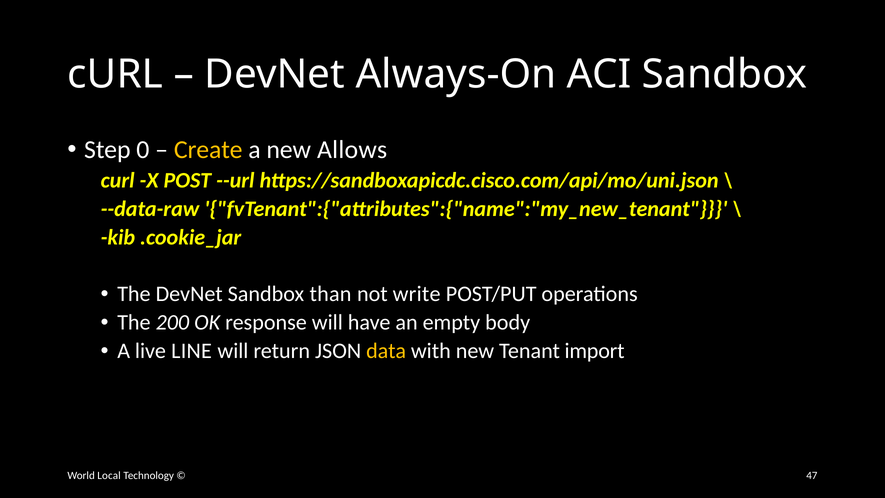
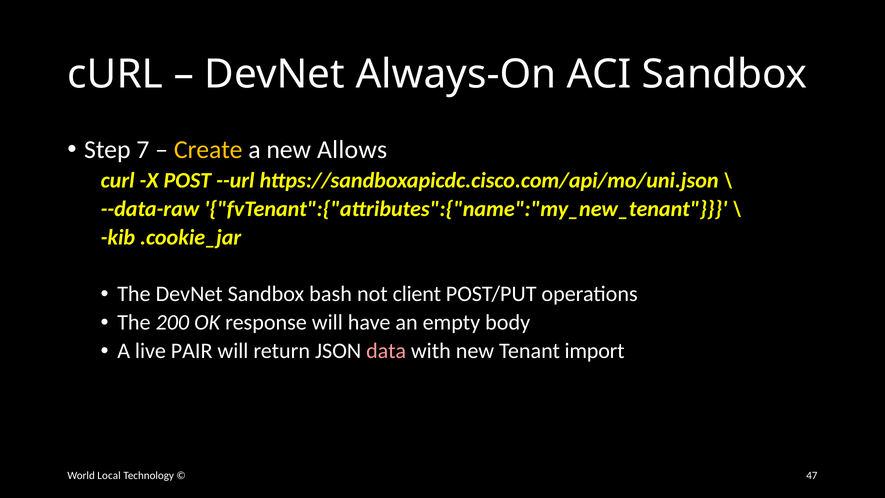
0: 0 -> 7
than: than -> bash
write: write -> client
LINE: LINE -> PAIR
data colour: yellow -> pink
